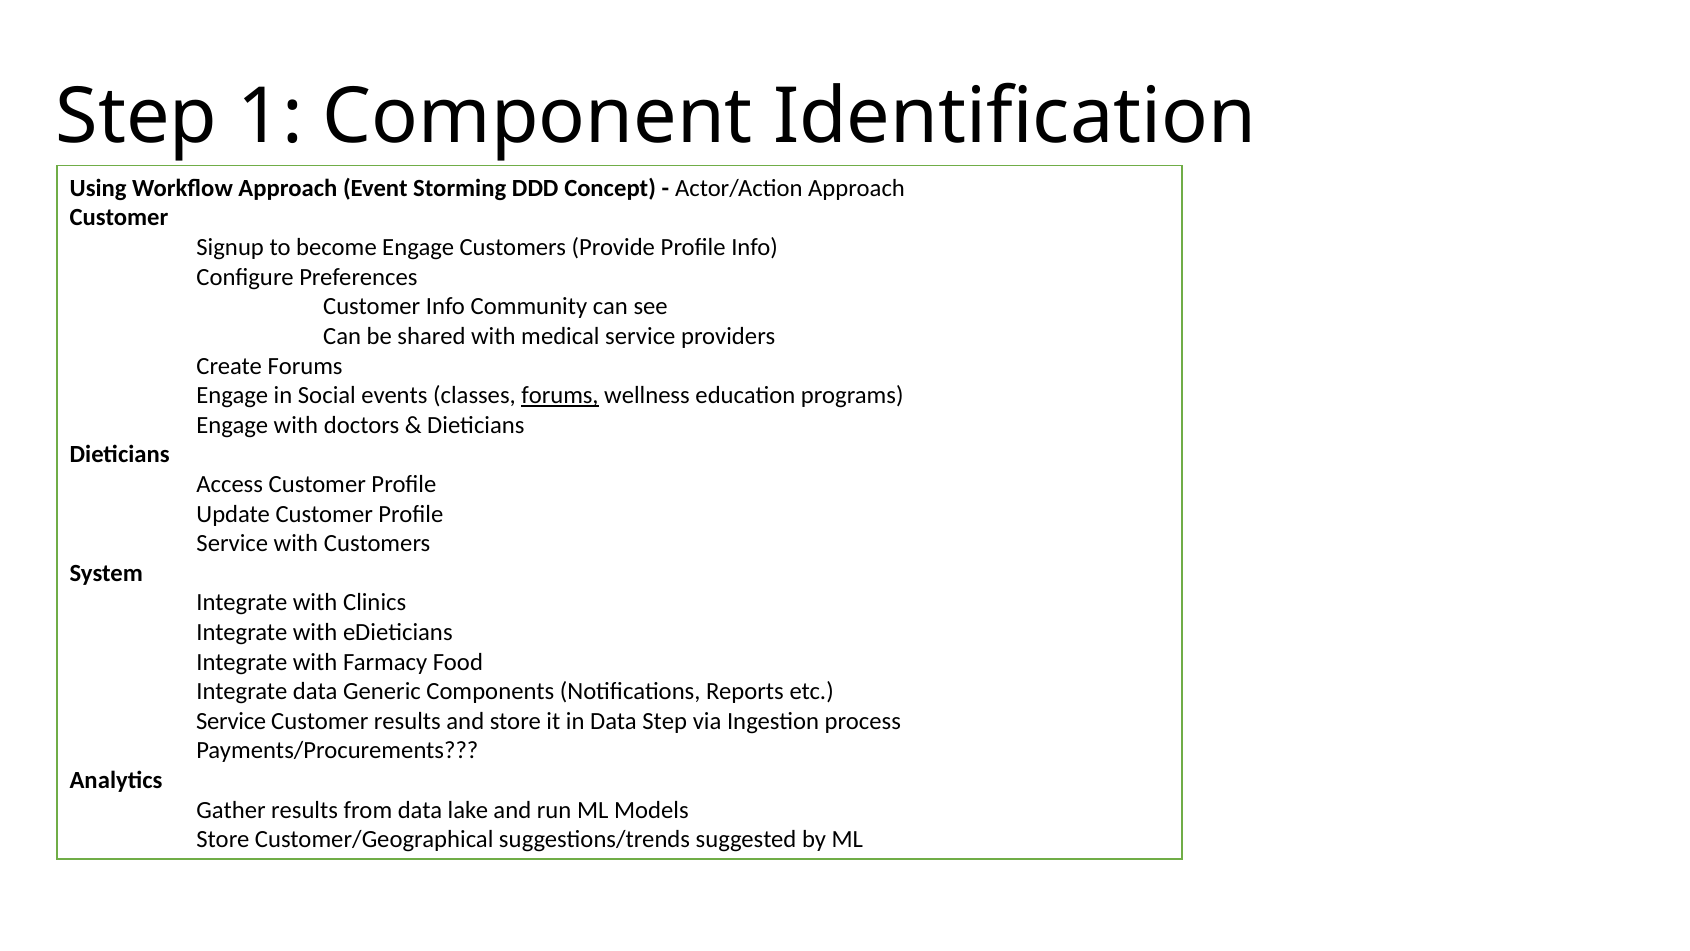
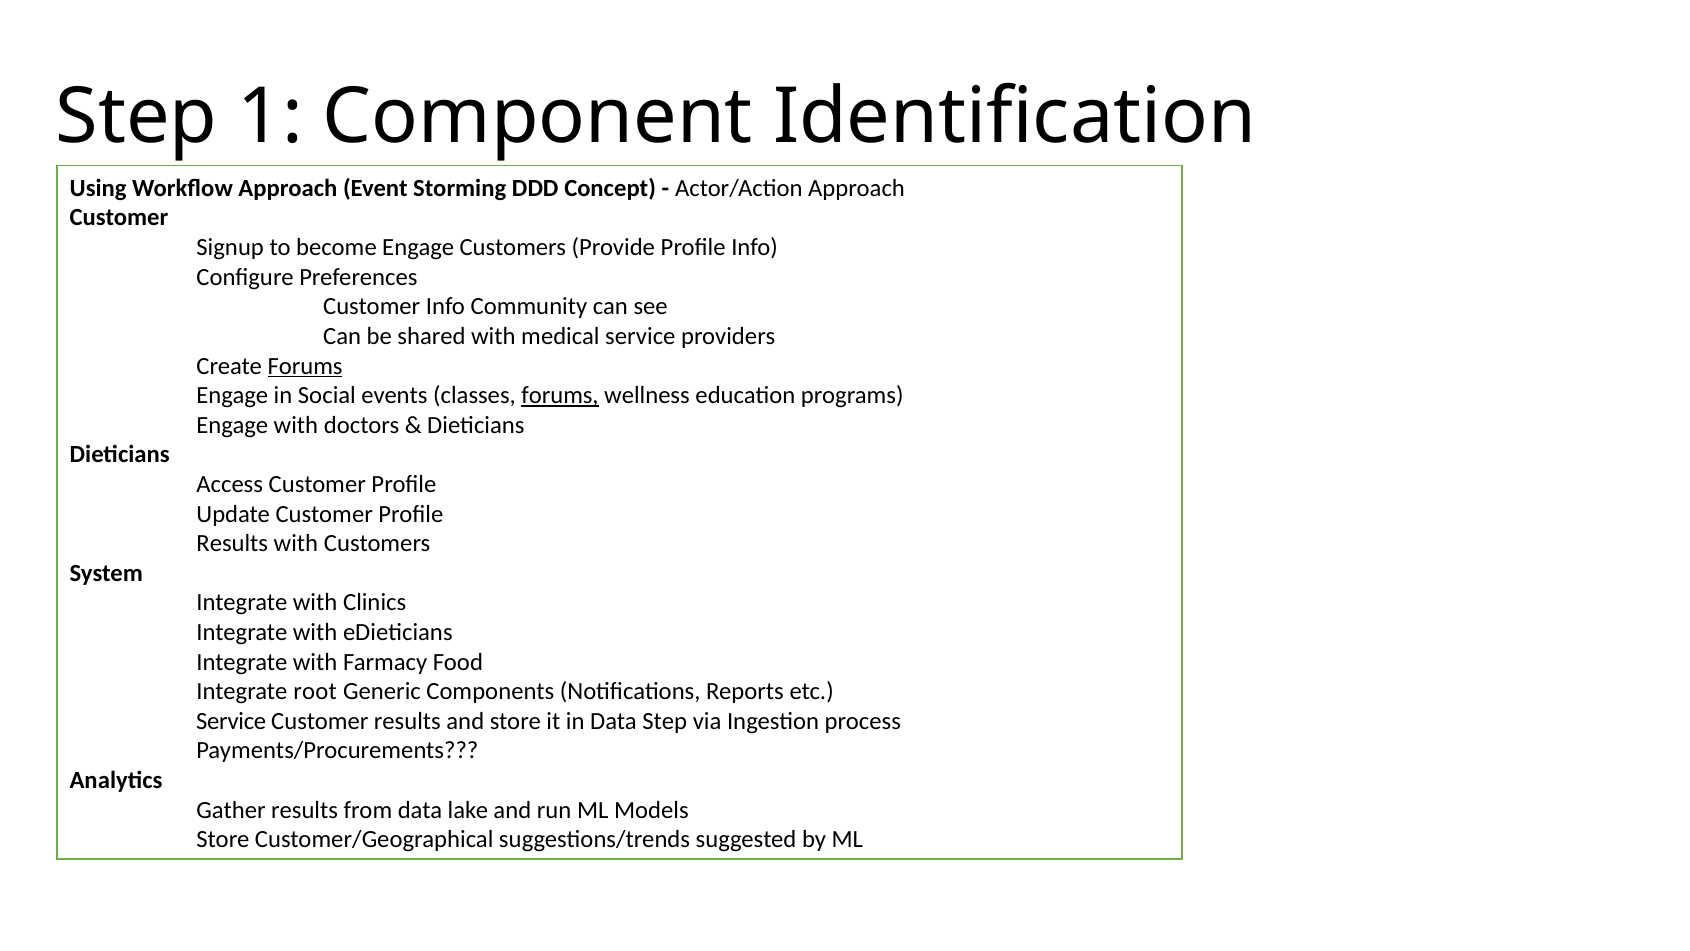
Forums at (305, 366) underline: none -> present
Service at (232, 543): Service -> Results
Integrate data: data -> root
